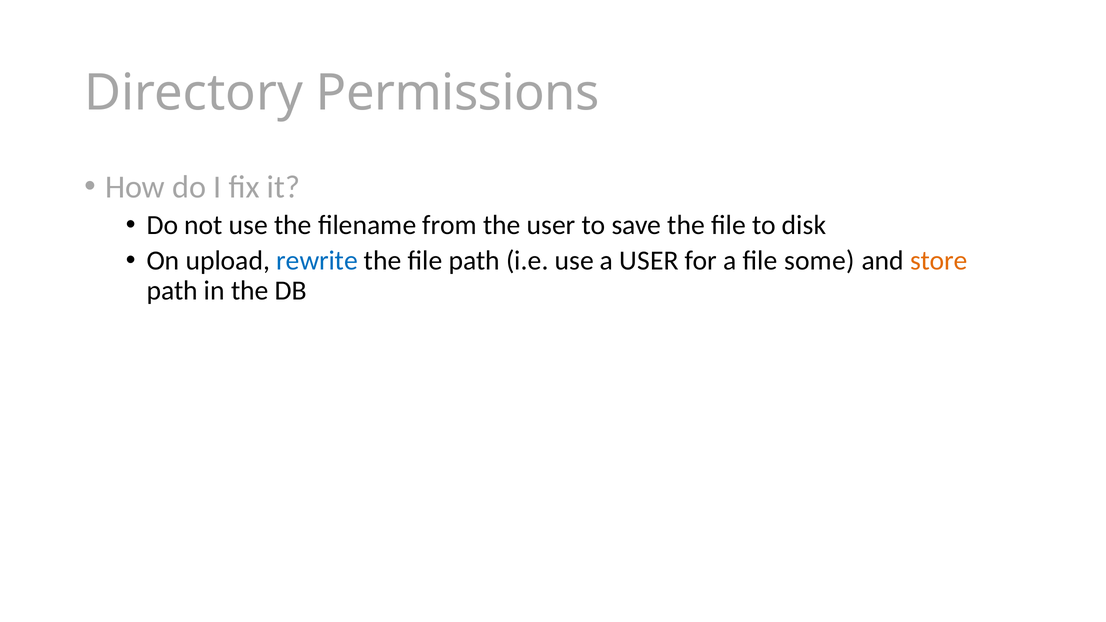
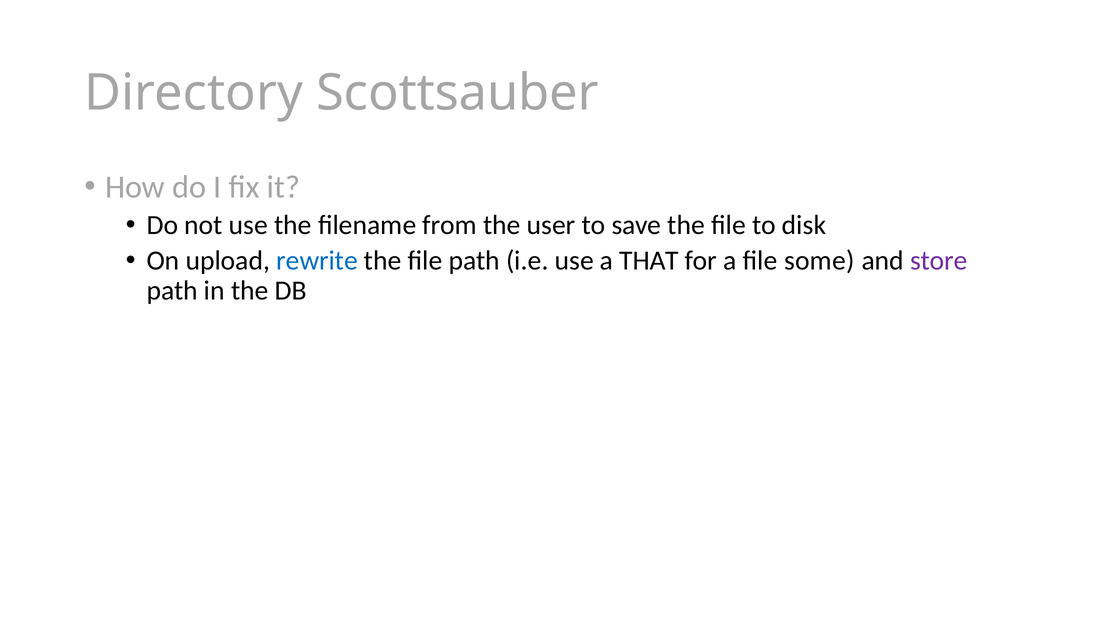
Permissions: Permissions -> Scottsauber
a USER: USER -> THAT
store colour: orange -> purple
